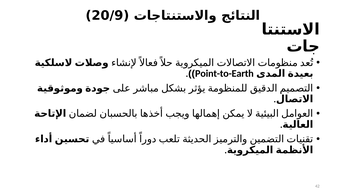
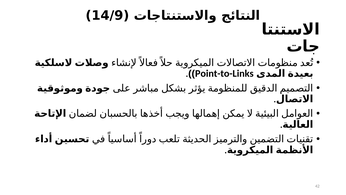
20/9: 20/9 -> 14/9
Point-to-Earth: Point-to-Earth -> Point-to-Links
